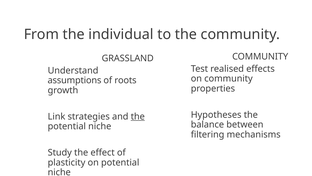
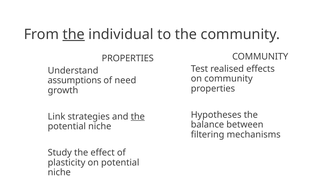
the at (74, 34) underline: none -> present
GRASSLAND at (128, 58): GRASSLAND -> PROPERTIES
roots: roots -> need
